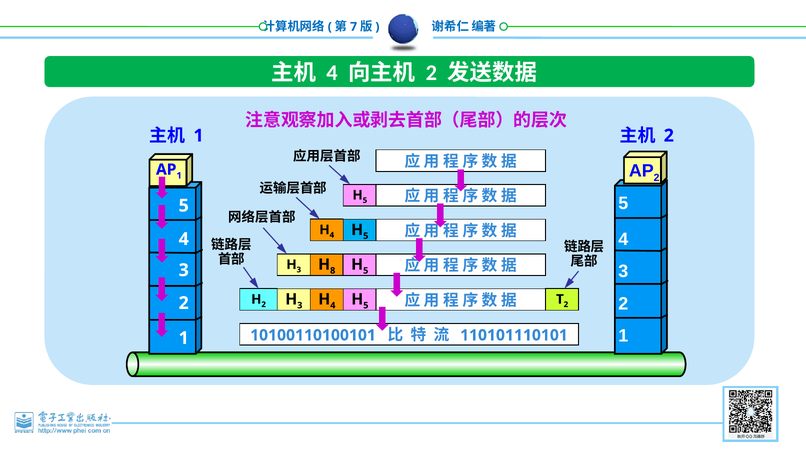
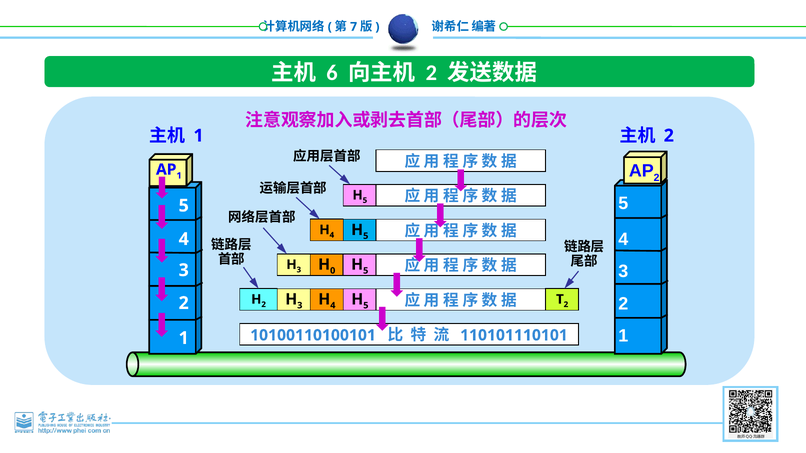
4 at (332, 73): 4 -> 6
8: 8 -> 0
